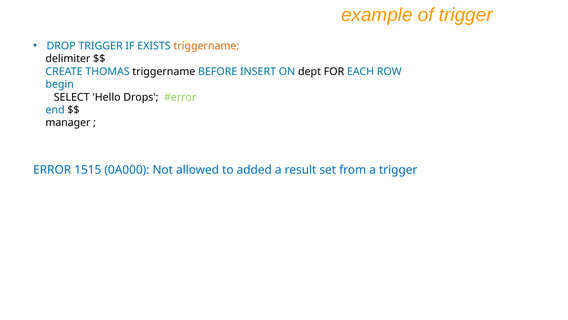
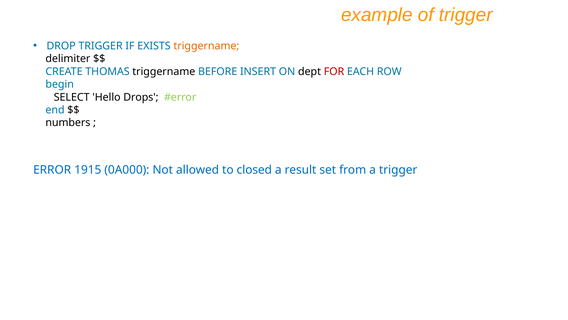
FOR colour: black -> red
manager: manager -> numbers
1515: 1515 -> 1915
added: added -> closed
